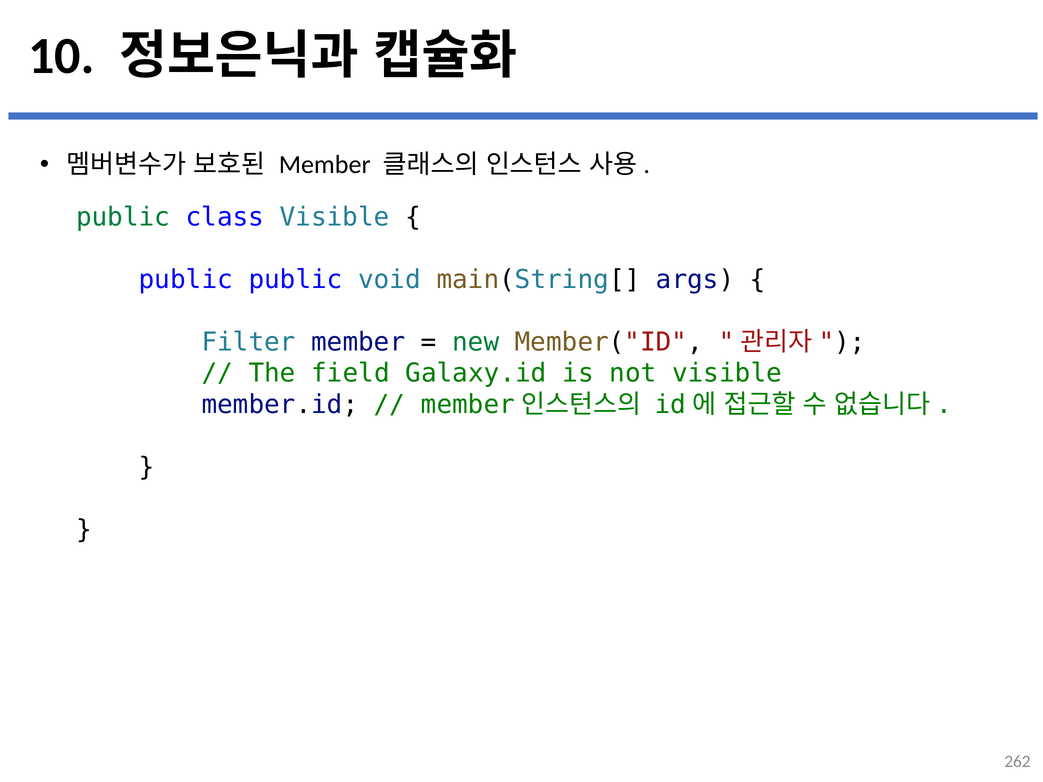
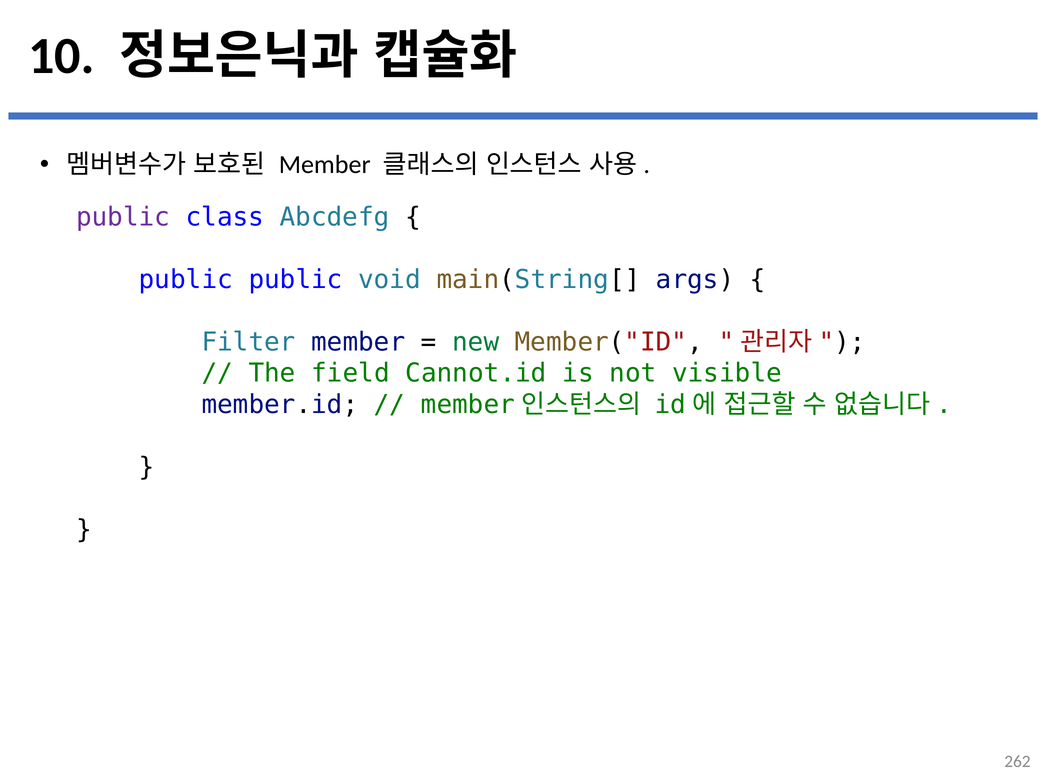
public at (123, 217) colour: green -> purple
class Visible: Visible -> Abcdefg
Galaxy.id: Galaxy.id -> Cannot.id
